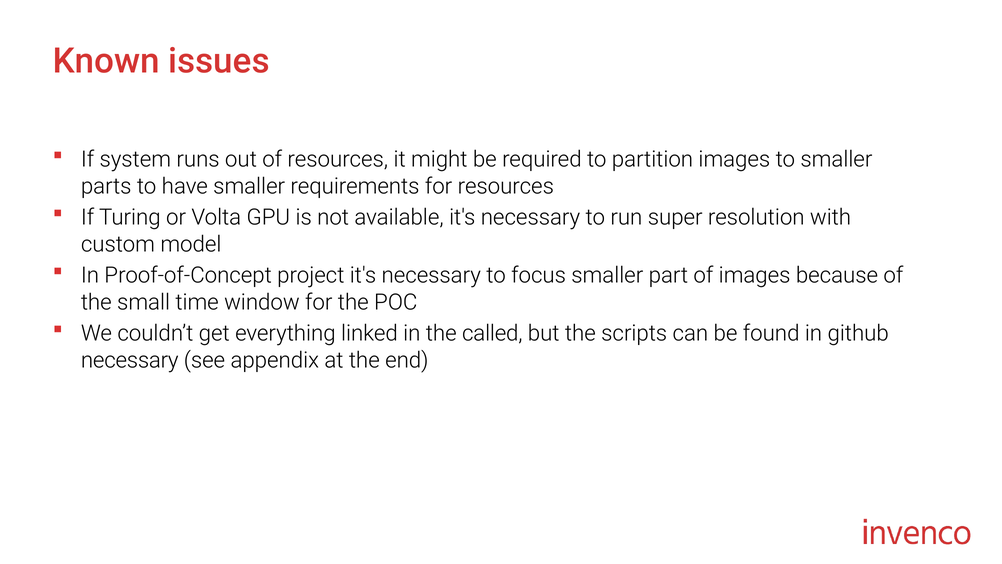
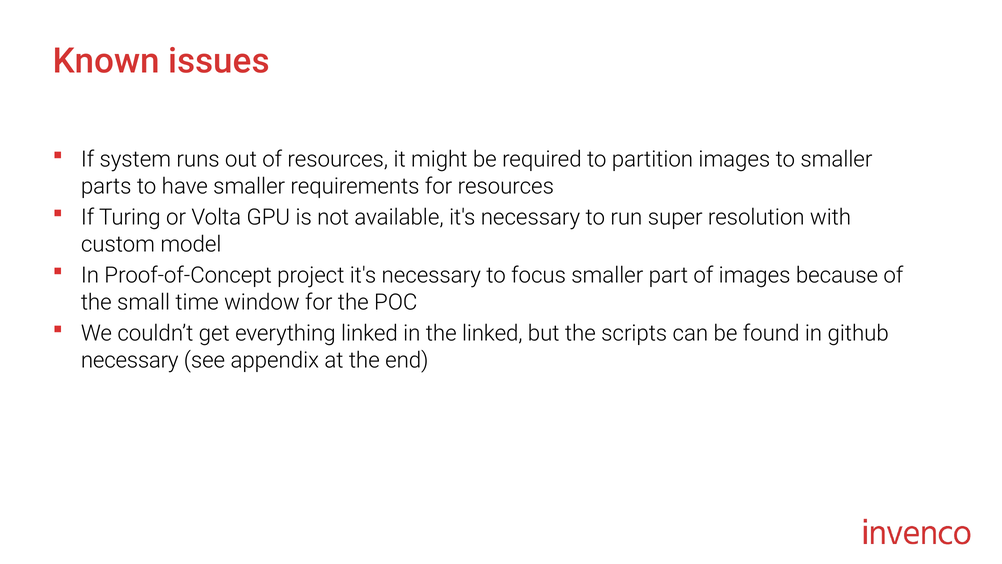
the called: called -> linked
